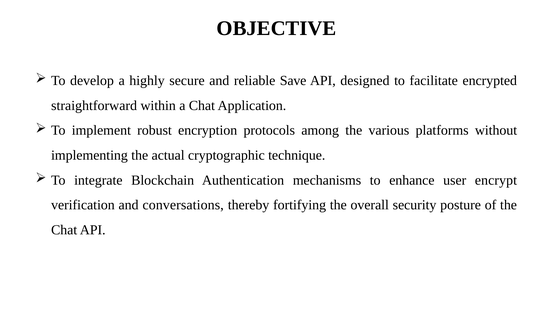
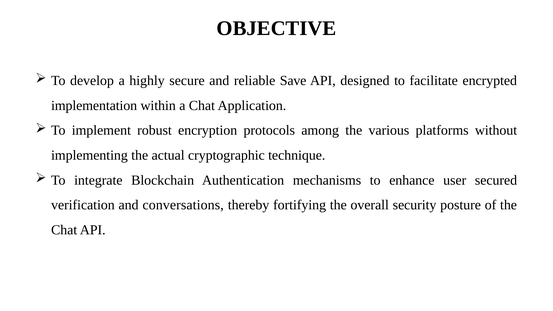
straightforward: straightforward -> implementation
encrypt: encrypt -> secured
